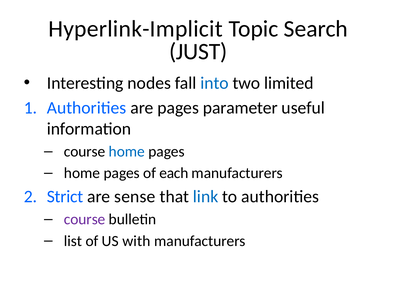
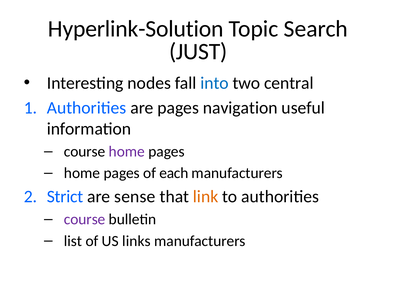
Hyperlink-Implicit: Hyperlink-Implicit -> Hyperlink-Solution
limited: limited -> central
parameter: parameter -> navigation
home at (127, 152) colour: blue -> purple
link colour: blue -> orange
with: with -> links
